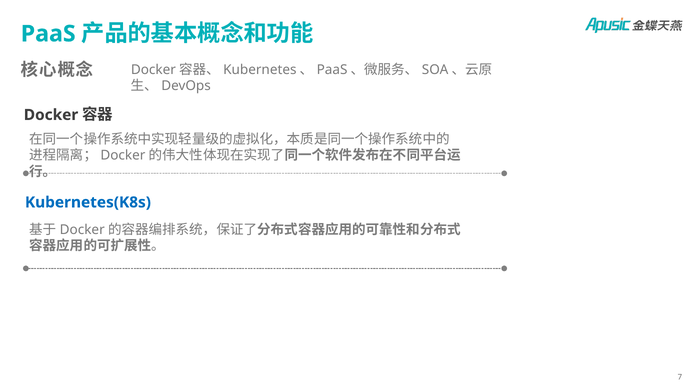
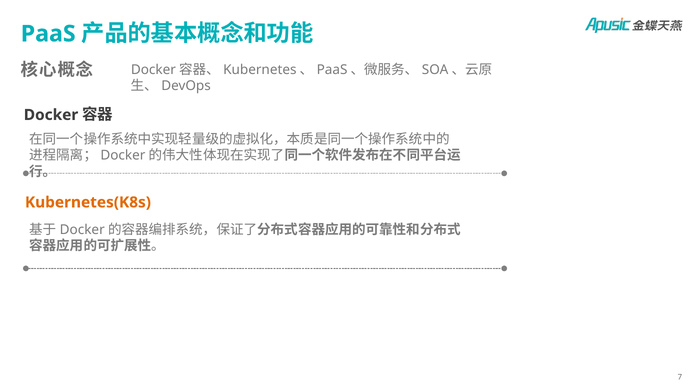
Kubernetes(K8s colour: blue -> orange
